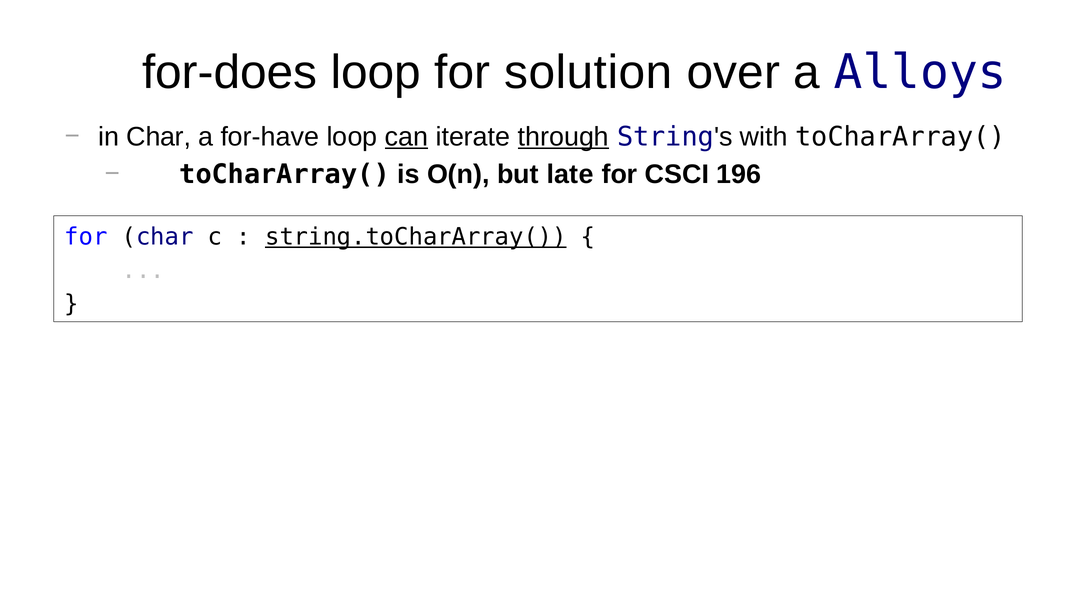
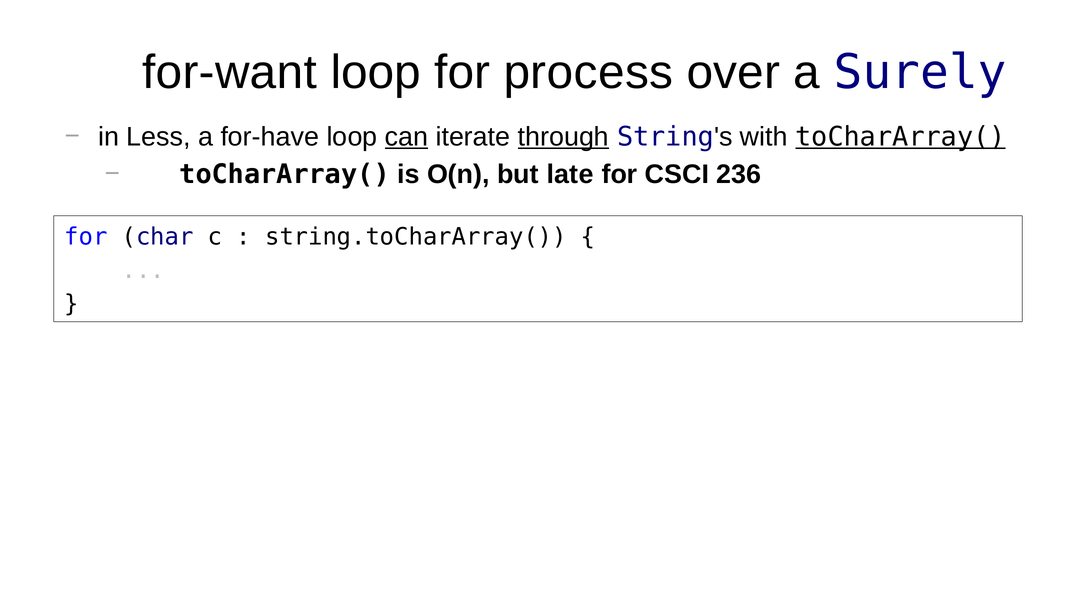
for-does: for-does -> for-want
solution: solution -> process
Alloys: Alloys -> Surely
in Char: Char -> Less
toCharArray( at (900, 137) underline: none -> present
196: 196 -> 236
string.toCharArray( underline: present -> none
